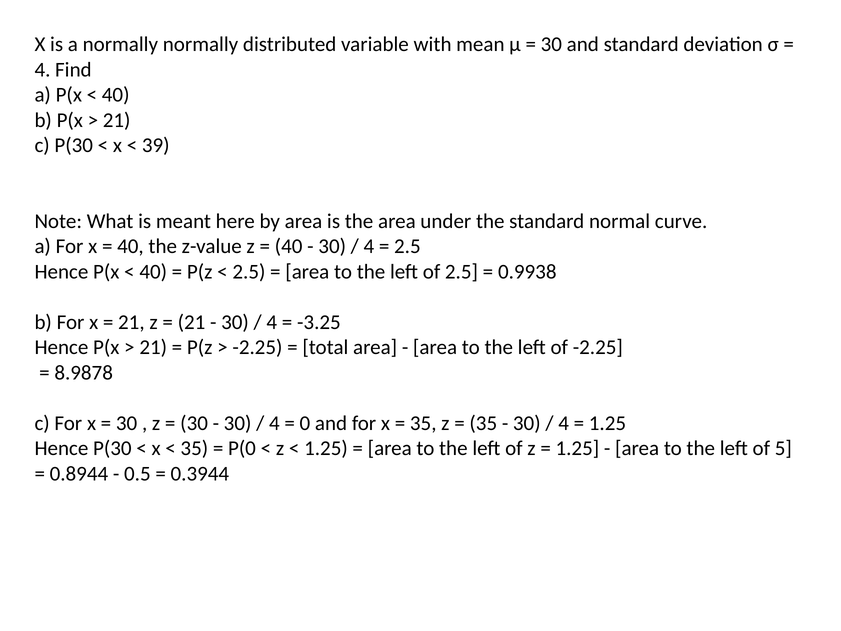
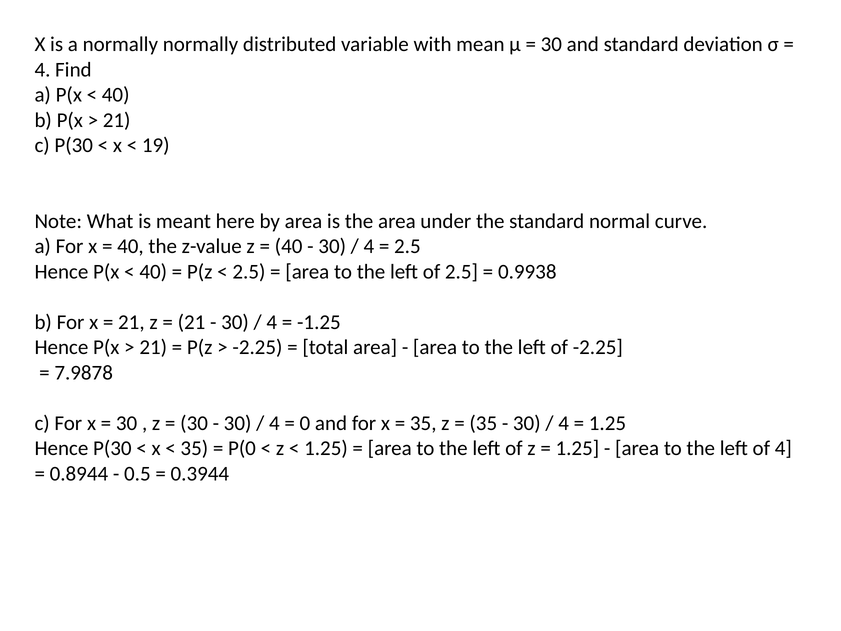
39: 39 -> 19
-3.25: -3.25 -> -1.25
8.9878: 8.9878 -> 7.9878
of 5: 5 -> 4
